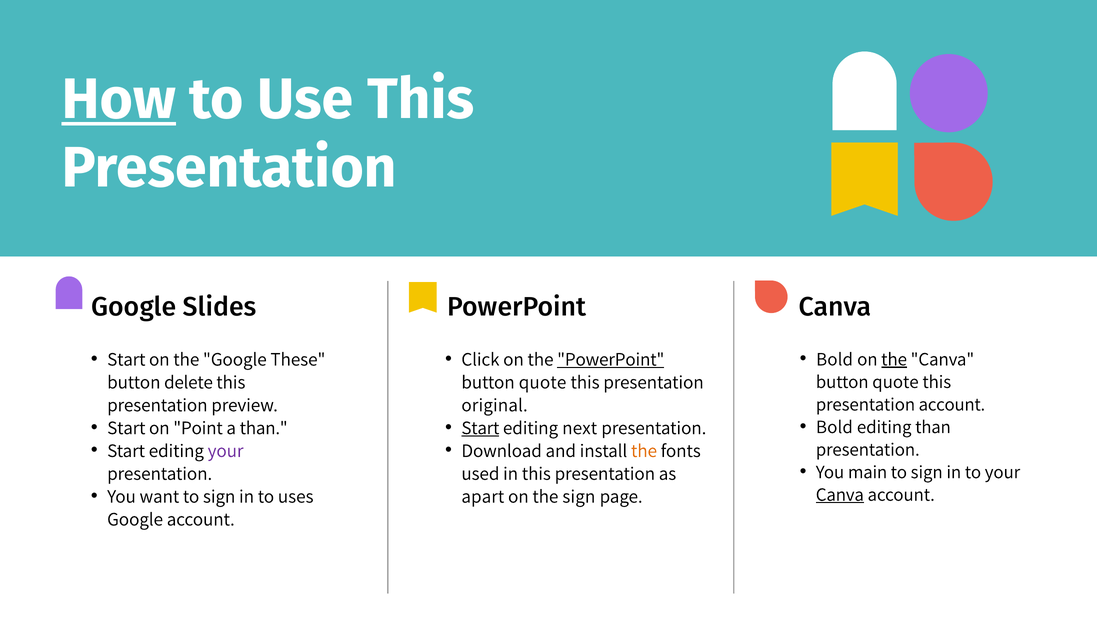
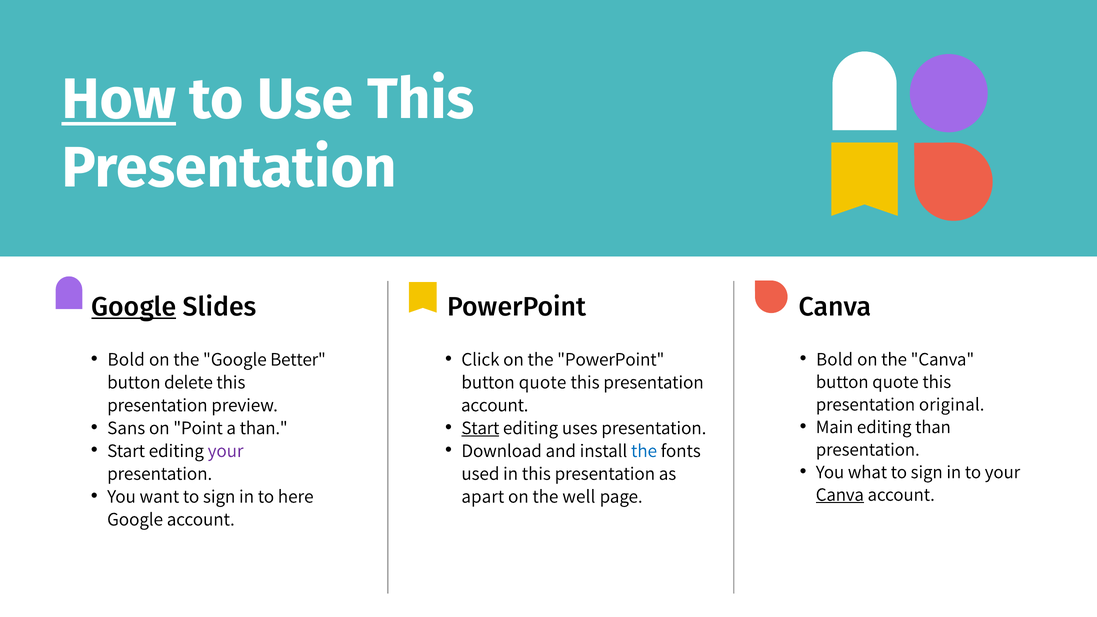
Google at (134, 307) underline: none -> present
Start at (126, 359): Start -> Bold
These: These -> Better
PowerPoint at (611, 359) underline: present -> none
the at (894, 359) underline: present -> none
presentation account: account -> original
original at (495, 405): original -> account
Bold at (834, 427): Bold -> Main
Start at (126, 428): Start -> Sans
next: next -> uses
the at (644, 451) colour: orange -> blue
main: main -> what
uses: uses -> here
the sign: sign -> well
